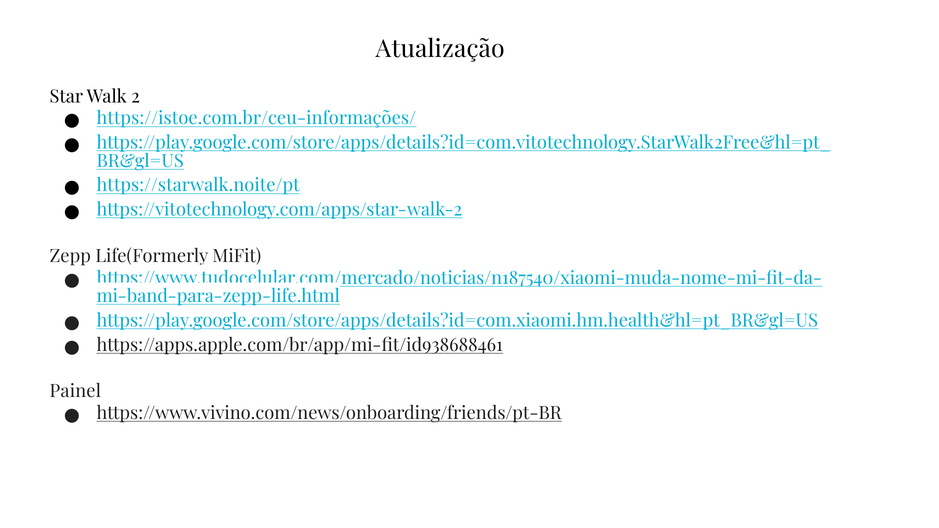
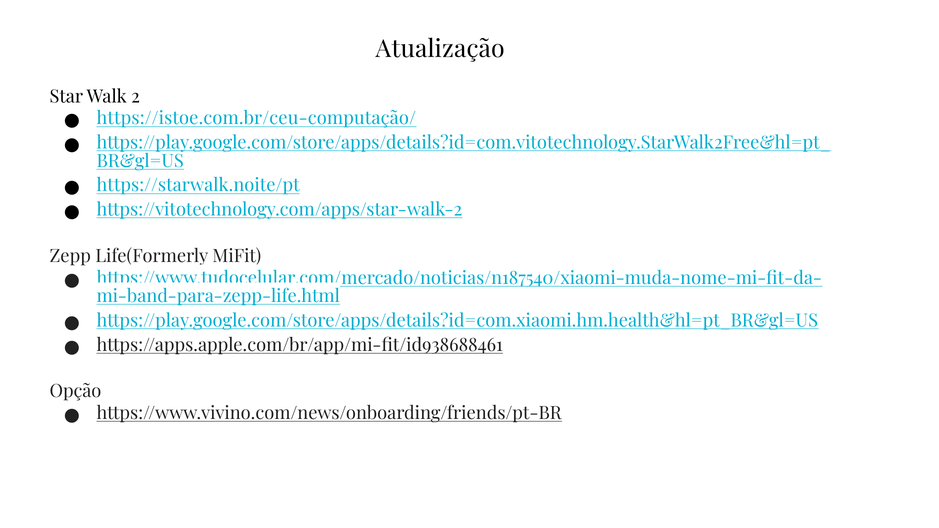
https://istoe.com.br/ceu-informações/: https://istoe.com.br/ceu-informações/ -> https://istoe.com.br/ceu-computação/
Painel: Painel -> Opção
